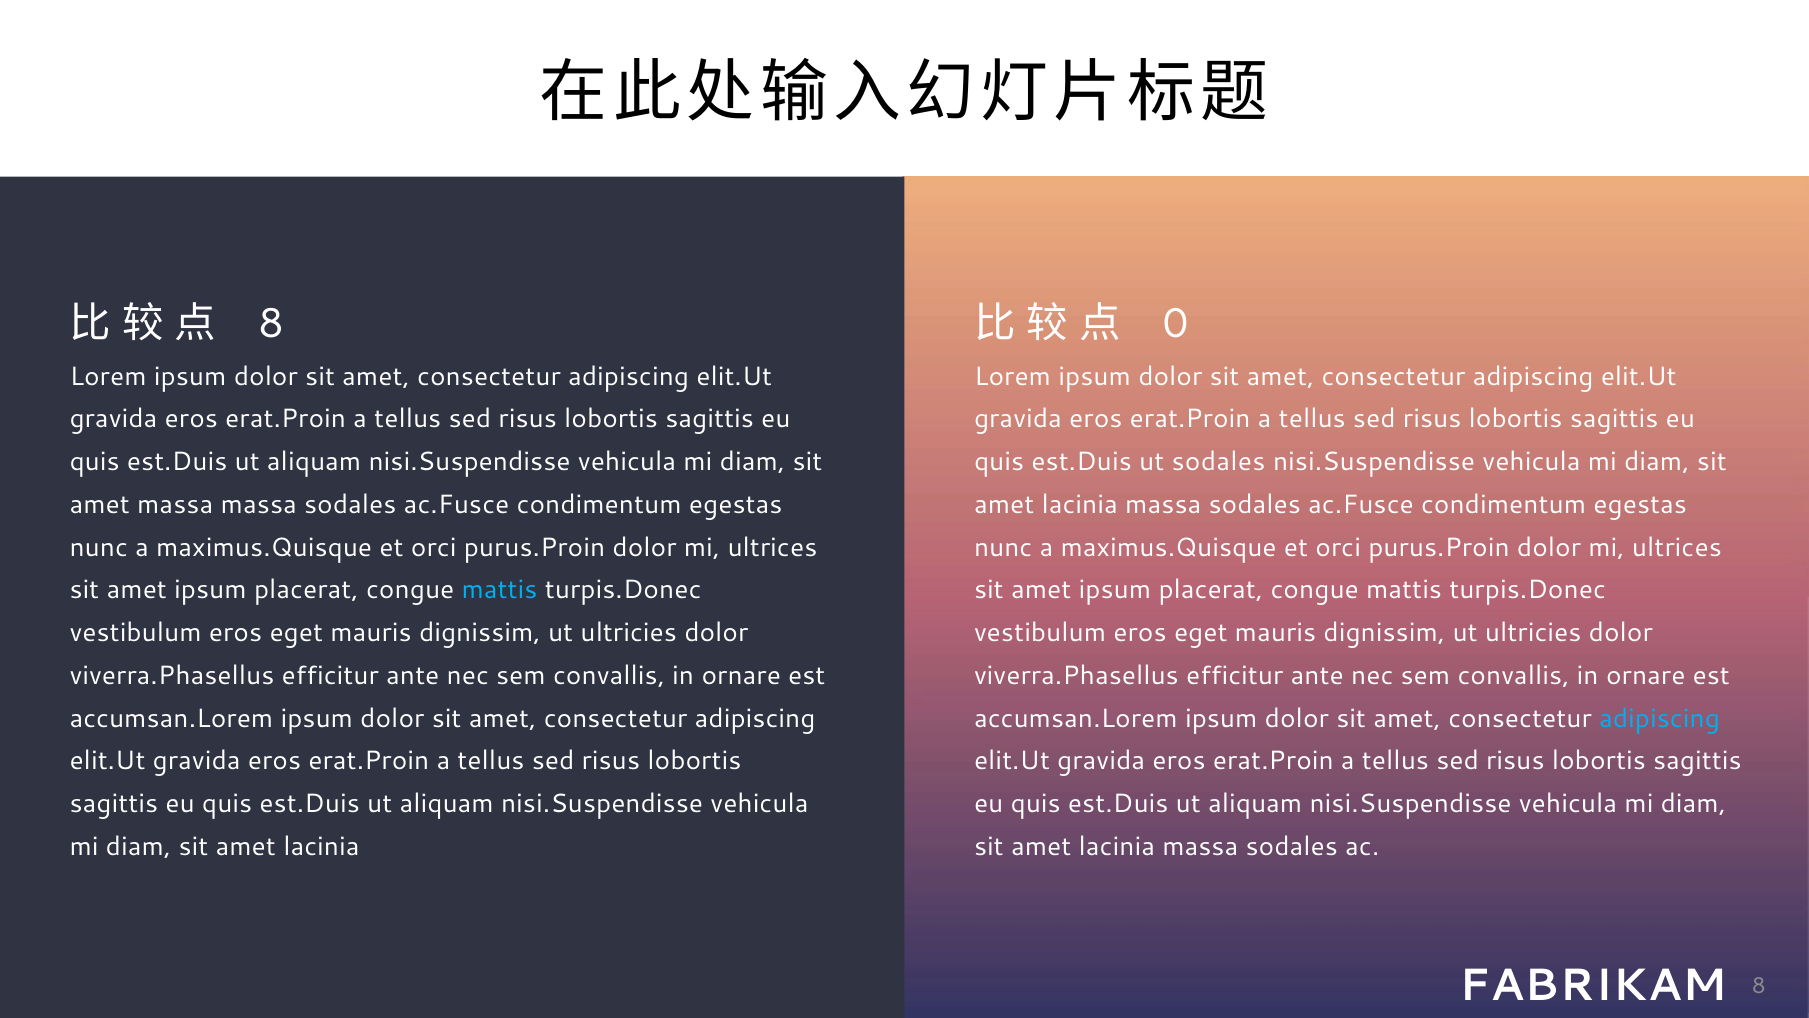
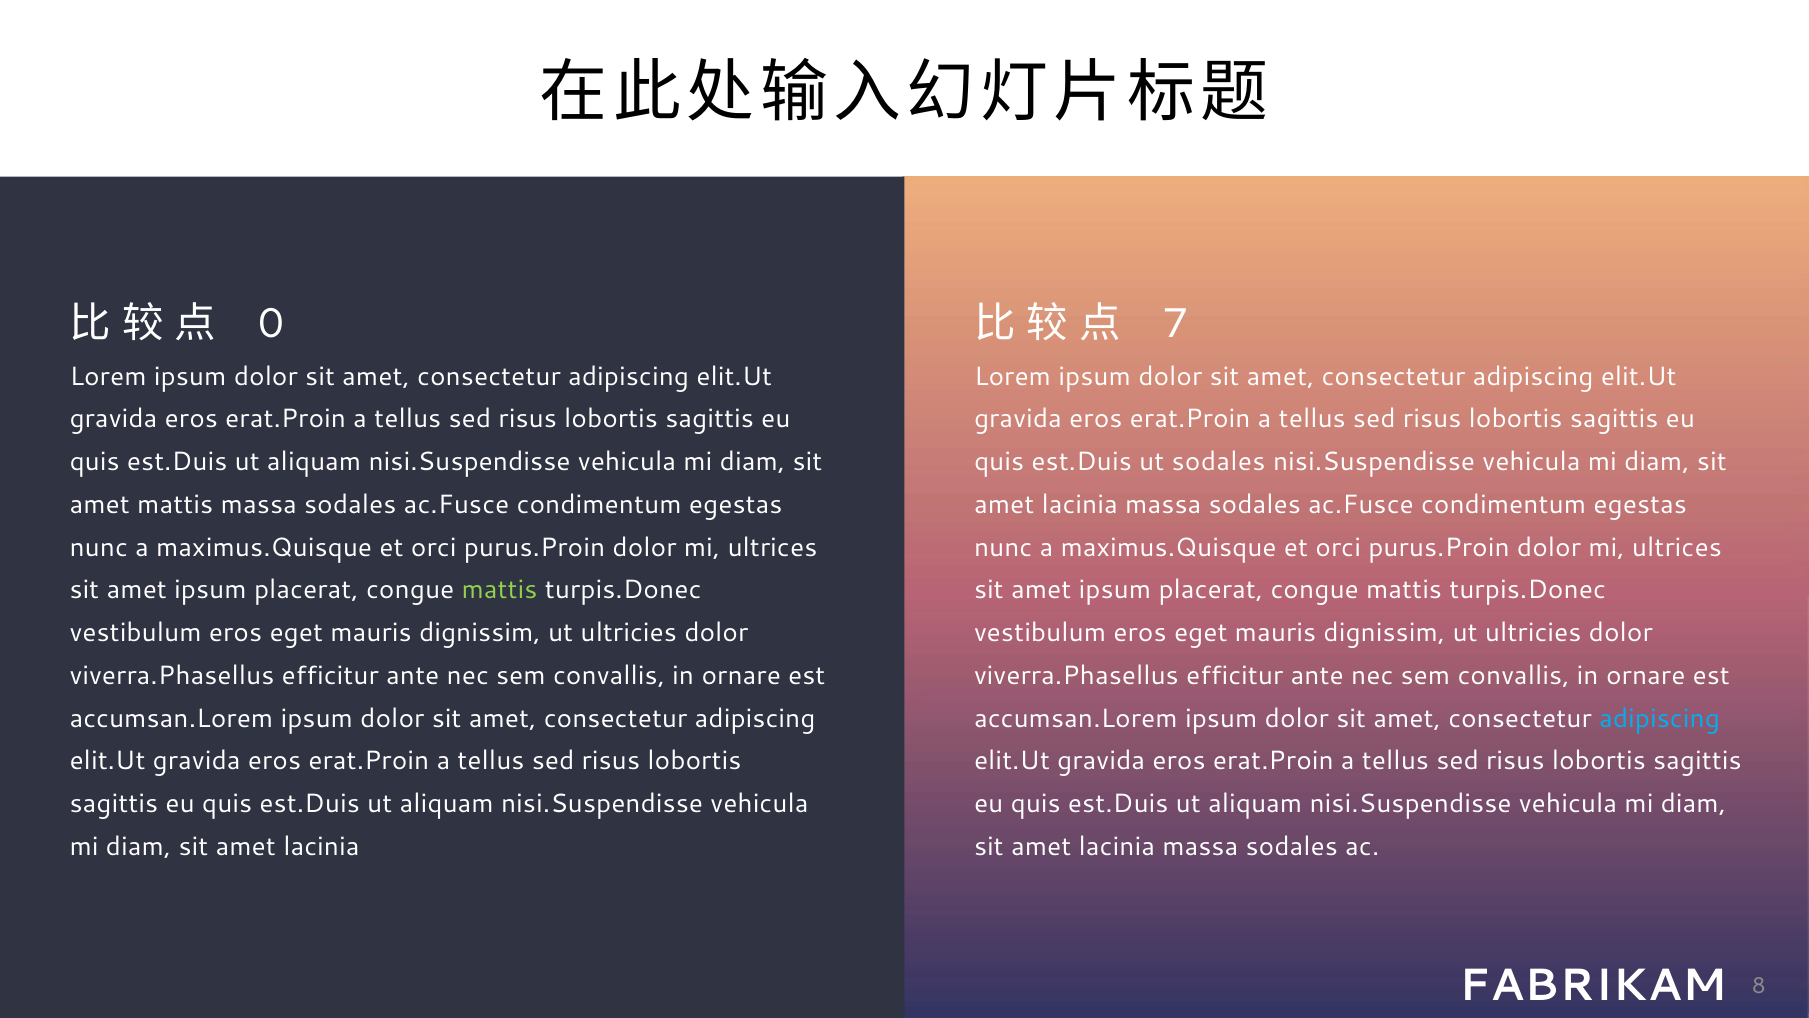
8 at (271, 324): 8 -> 0
0: 0 -> 7
amet massa: massa -> mattis
mattis at (500, 590) colour: light blue -> light green
